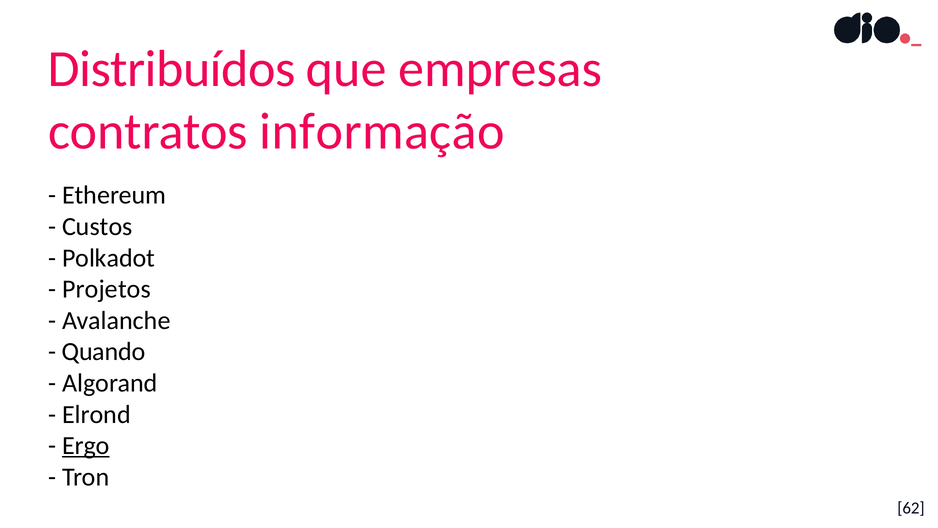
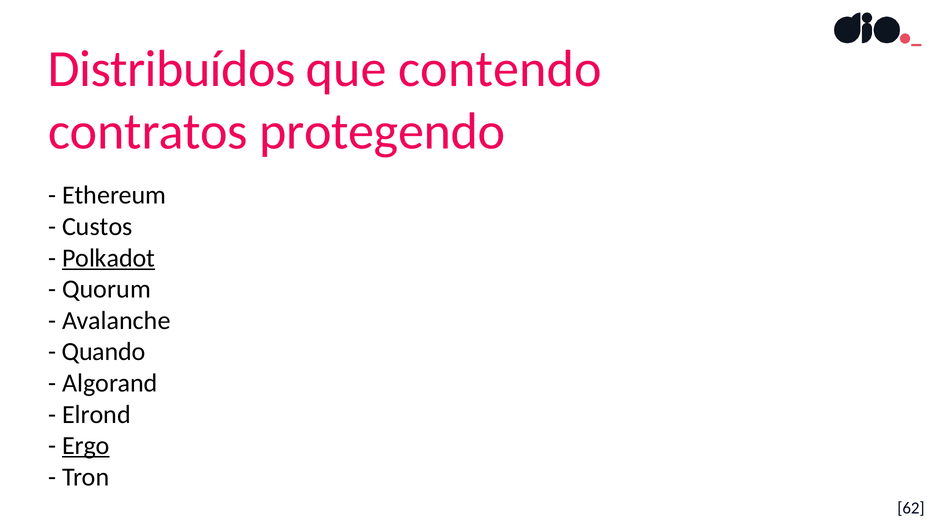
empresas: empresas -> contendo
informação: informação -> protegendo
Polkadot underline: none -> present
Projetos: Projetos -> Quorum
